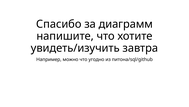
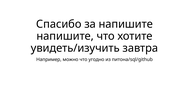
за диаграмм: диаграмм -> напишите
